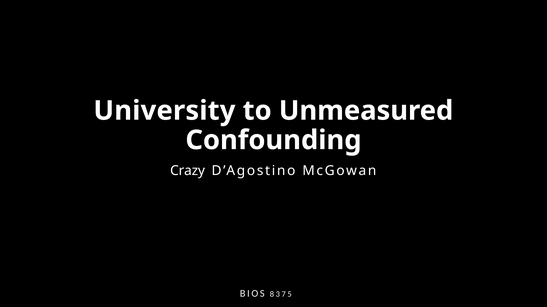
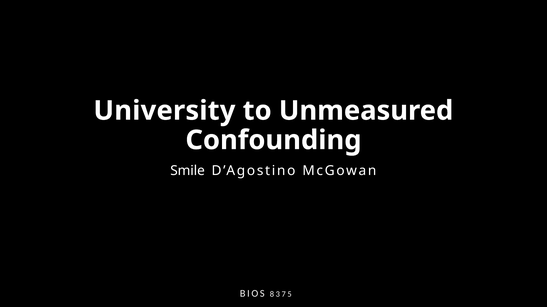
Crazy: Crazy -> Smile
